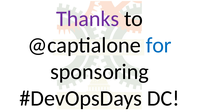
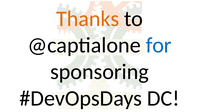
Thanks colour: purple -> orange
